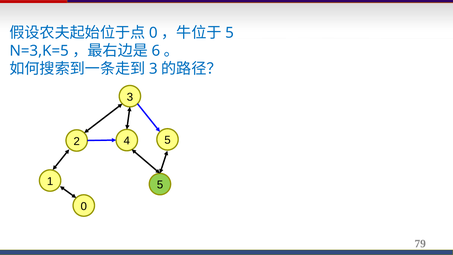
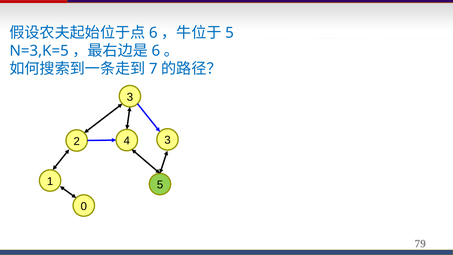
0 at (153, 33): 0 -> 6
3 at (153, 69): 3 -> 7
4 5: 5 -> 3
